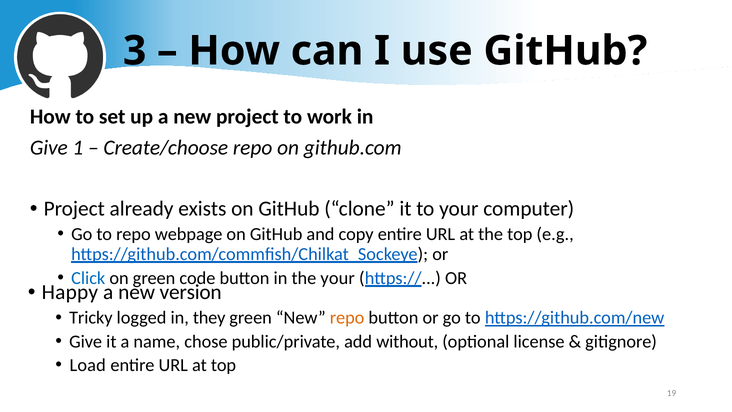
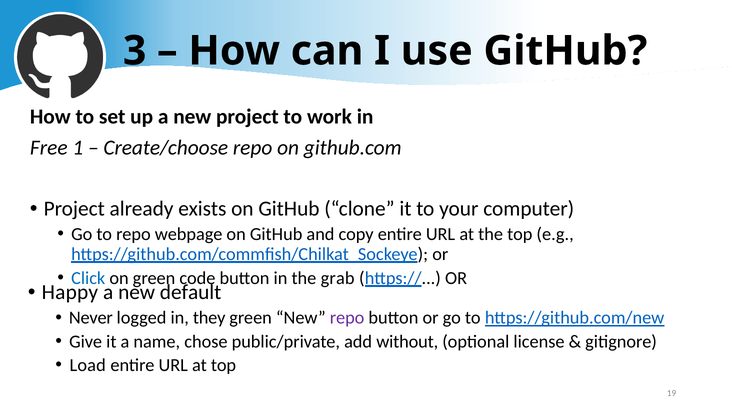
Give at (49, 147): Give -> Free
the your: your -> grab
version: version -> default
Tricky: Tricky -> Never
repo at (347, 318) colour: orange -> purple
